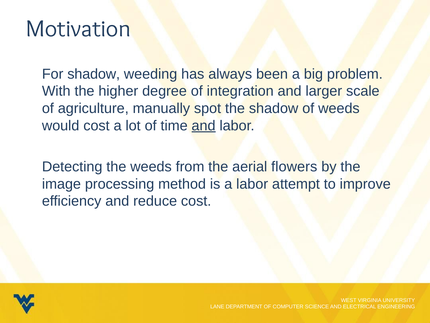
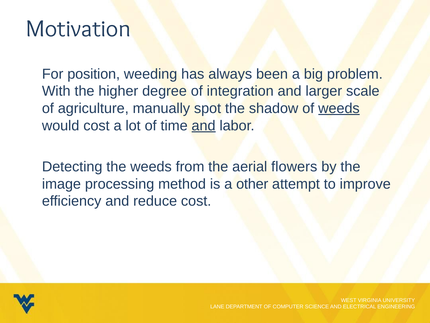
For shadow: shadow -> position
weeds at (339, 108) underline: none -> present
a labor: labor -> other
